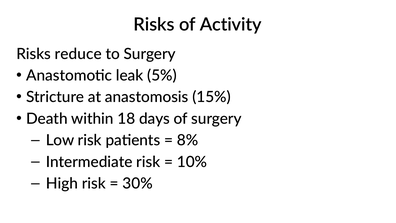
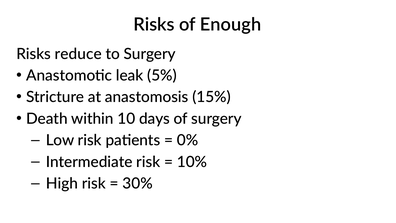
Activity: Activity -> Enough
18: 18 -> 10
8%: 8% -> 0%
